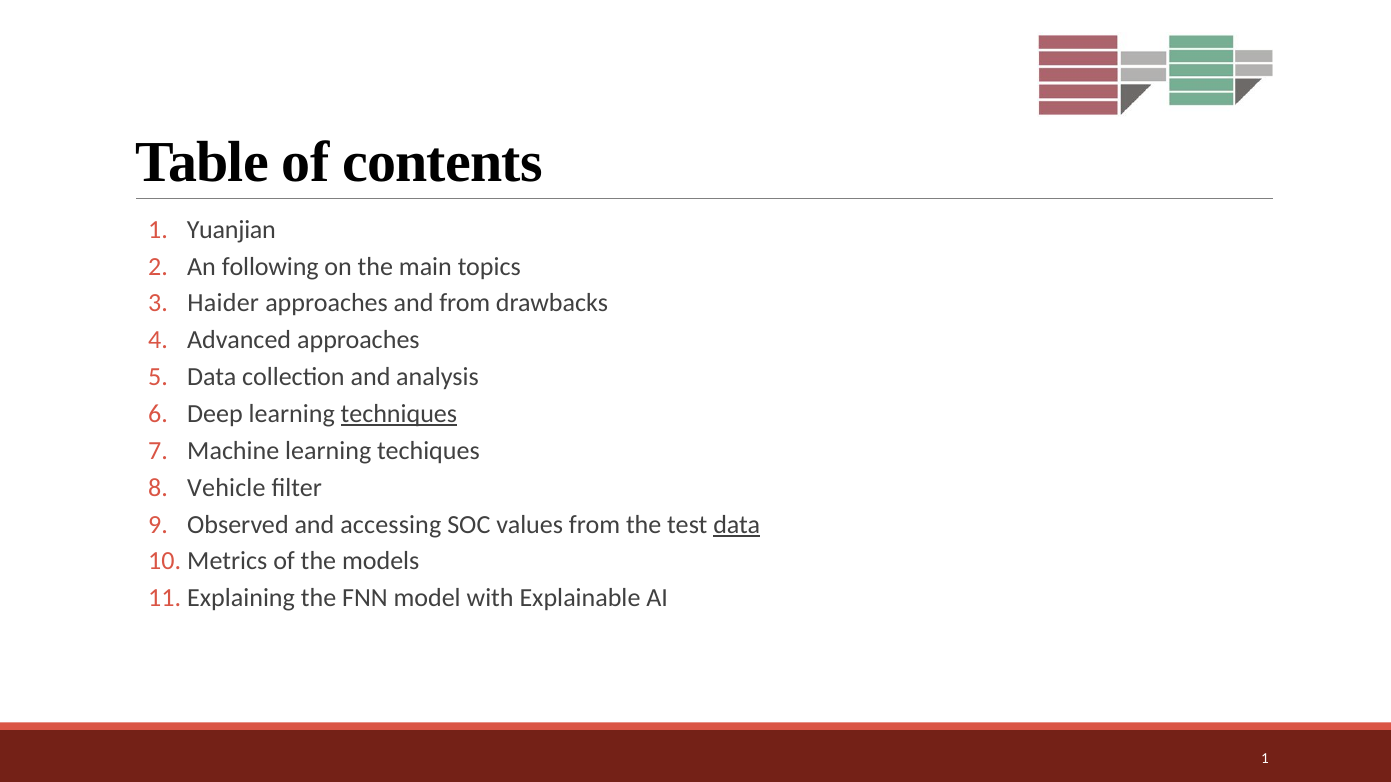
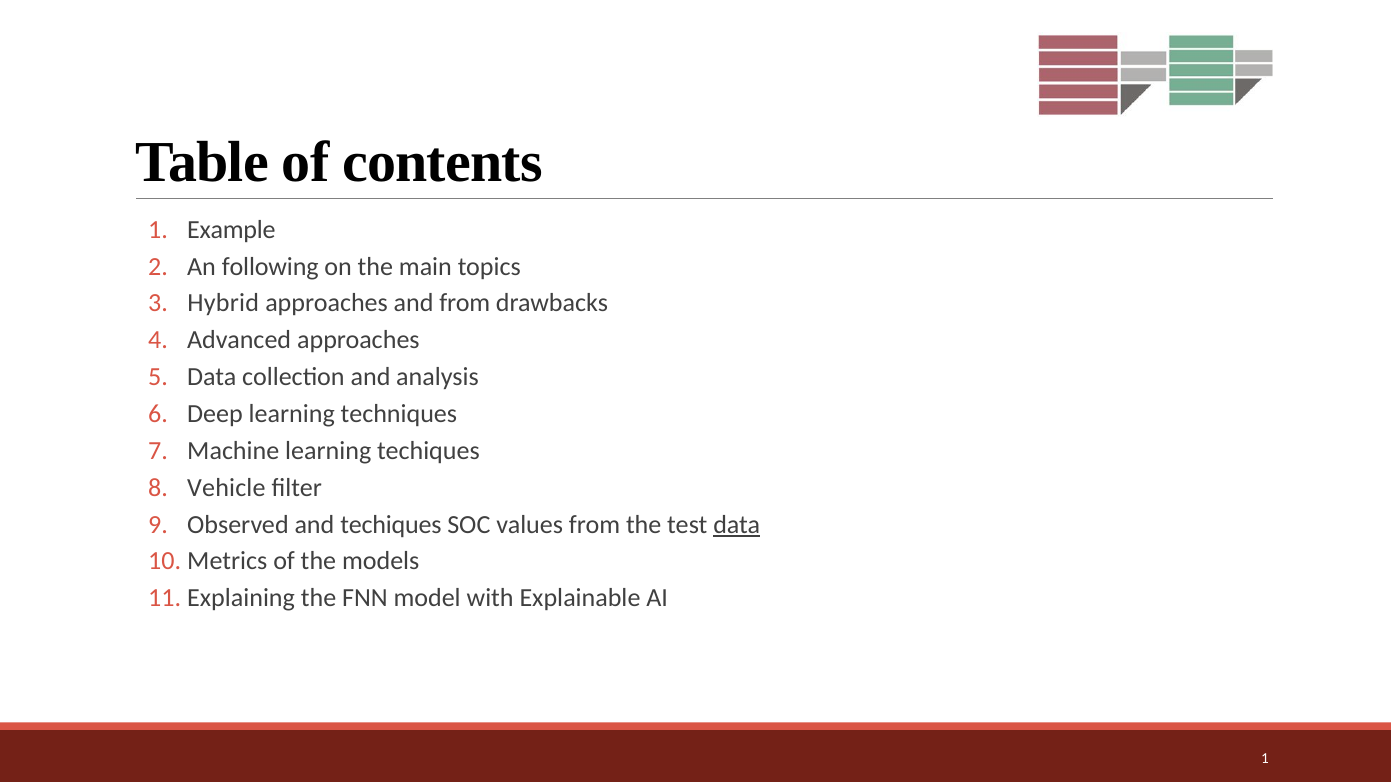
Yuanjian: Yuanjian -> Example
Haider: Haider -> Hybrid
techniques underline: present -> none
and accessing: accessing -> techiques
